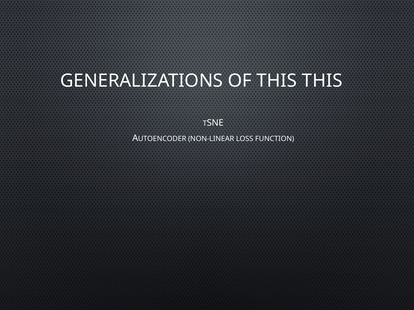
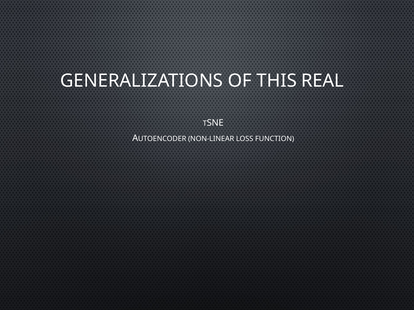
THIS THIS: THIS -> REAL
